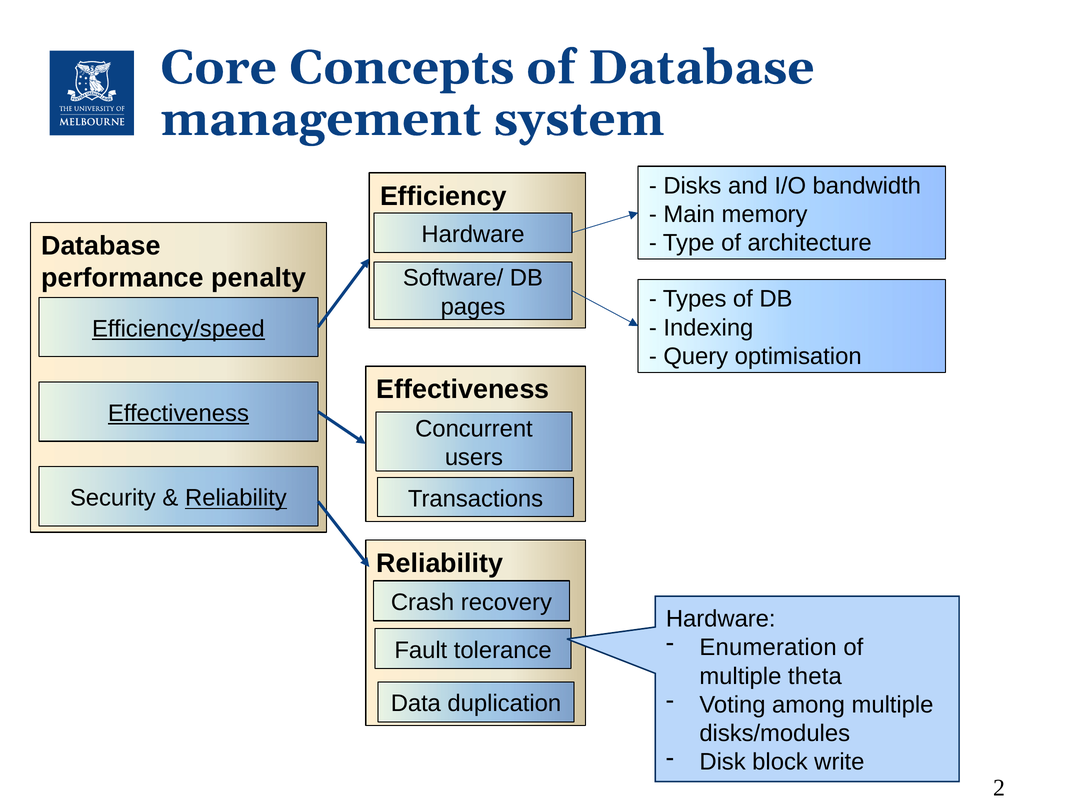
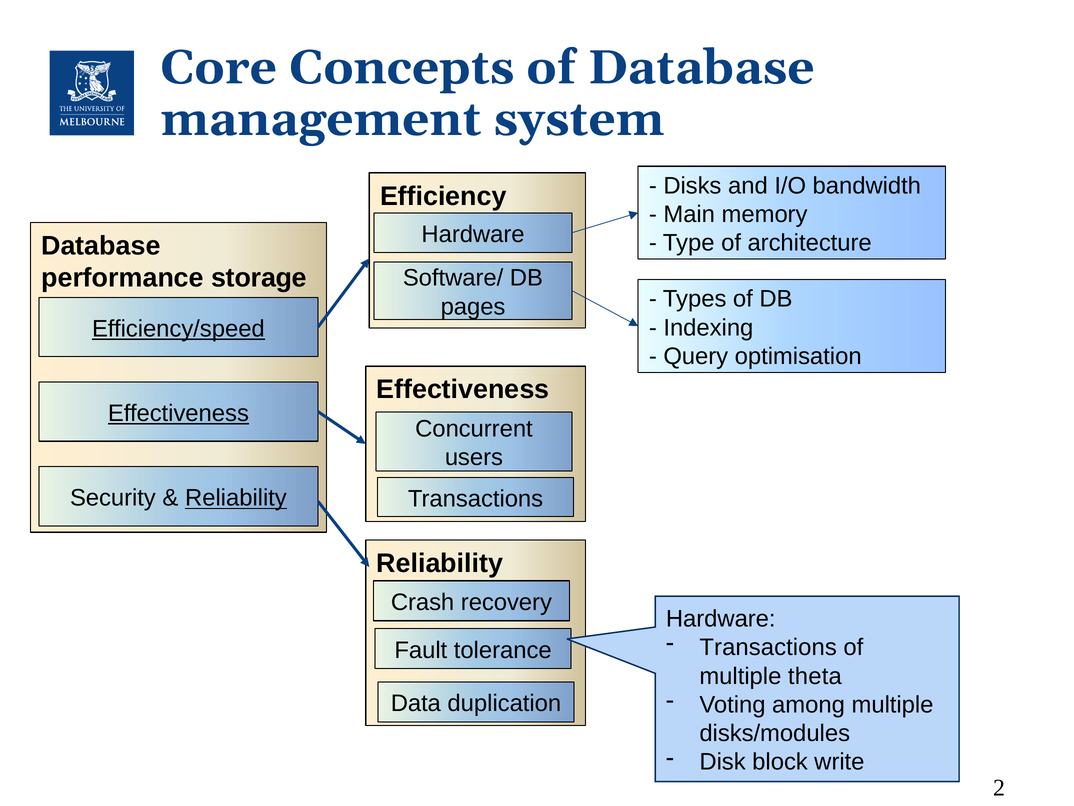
penalty: penalty -> storage
Enumeration at (768, 647): Enumeration -> Transactions
